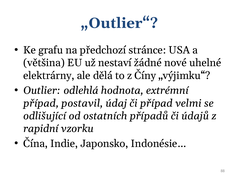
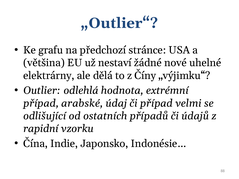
postavil: postavil -> arabské
